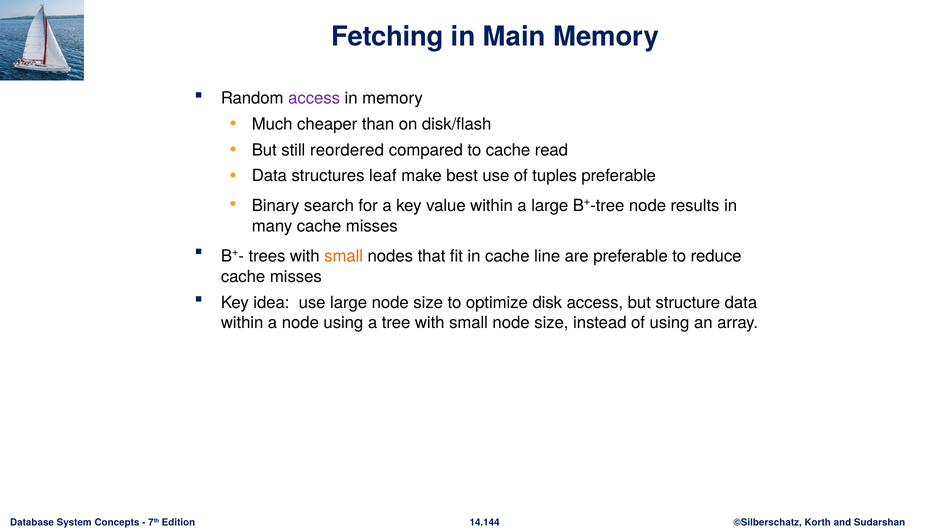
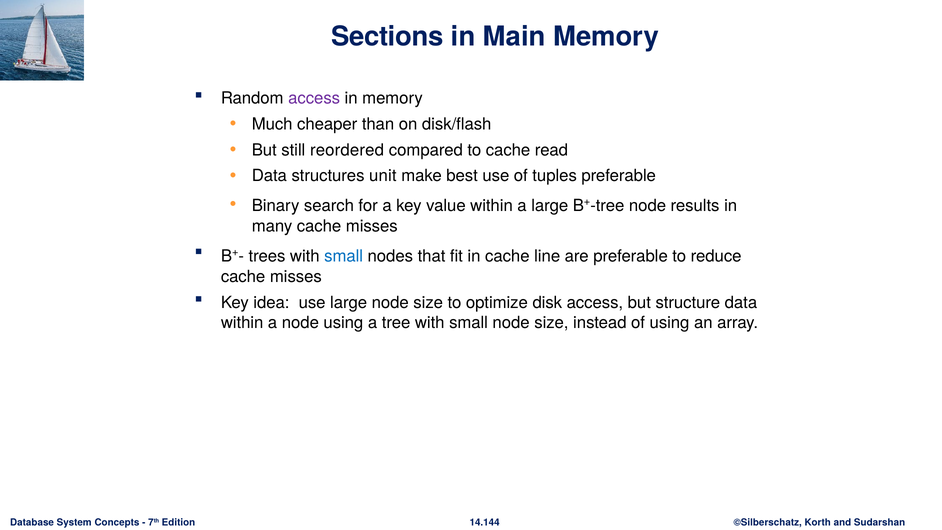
Fetching: Fetching -> Sections
leaf: leaf -> unit
small at (344, 256) colour: orange -> blue
